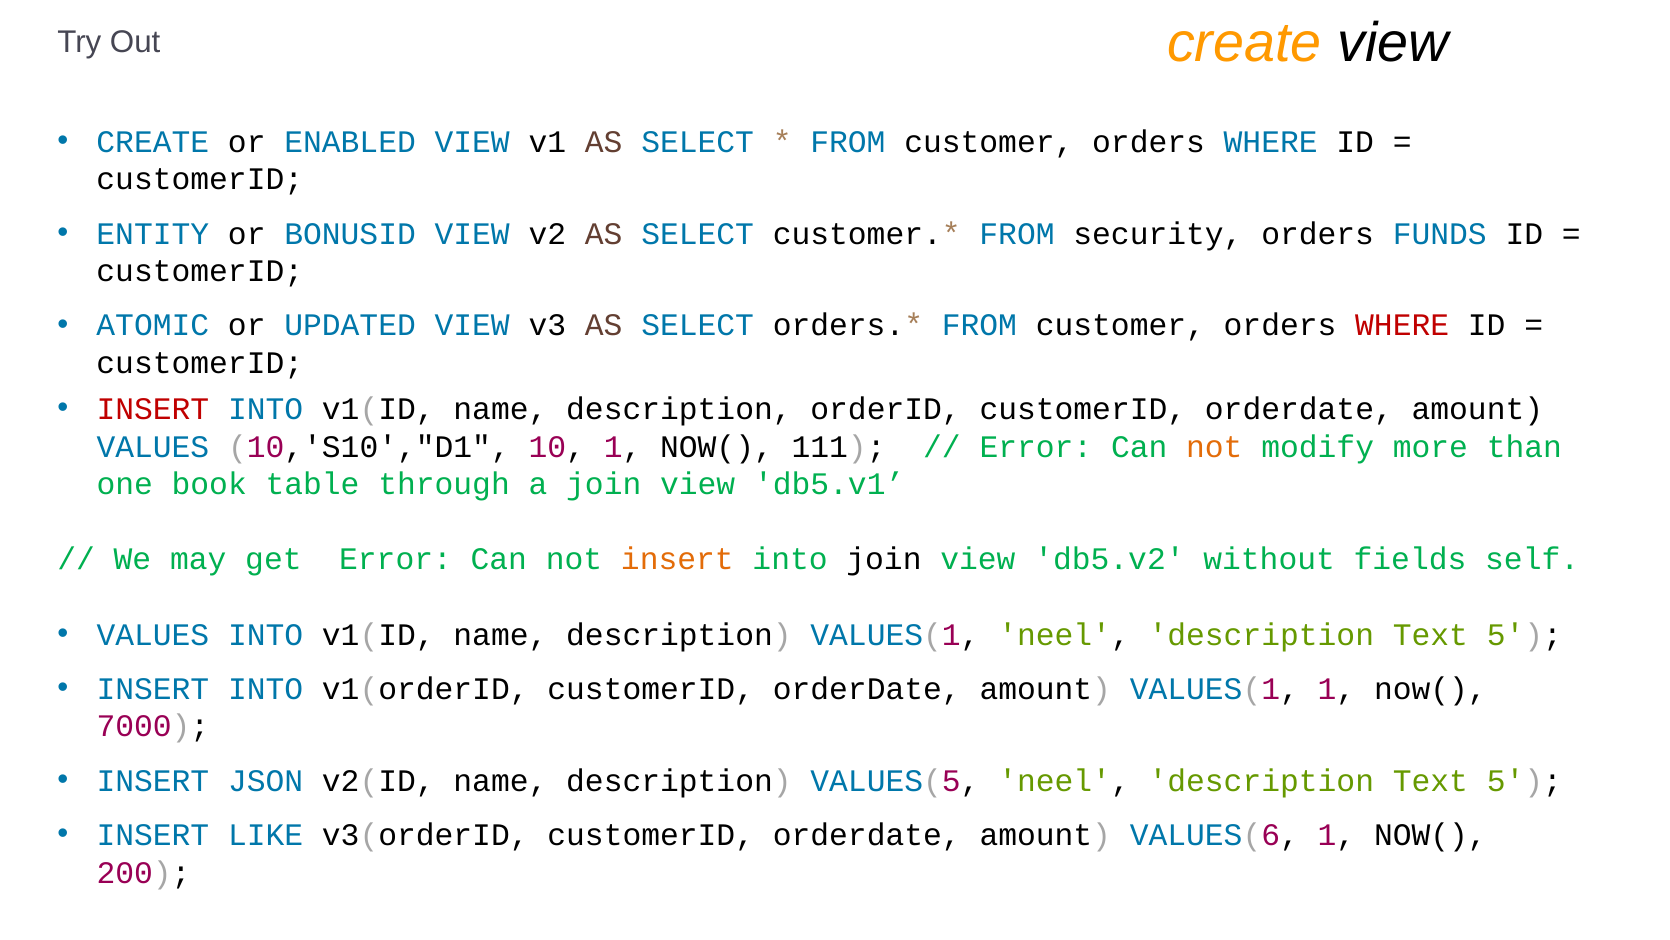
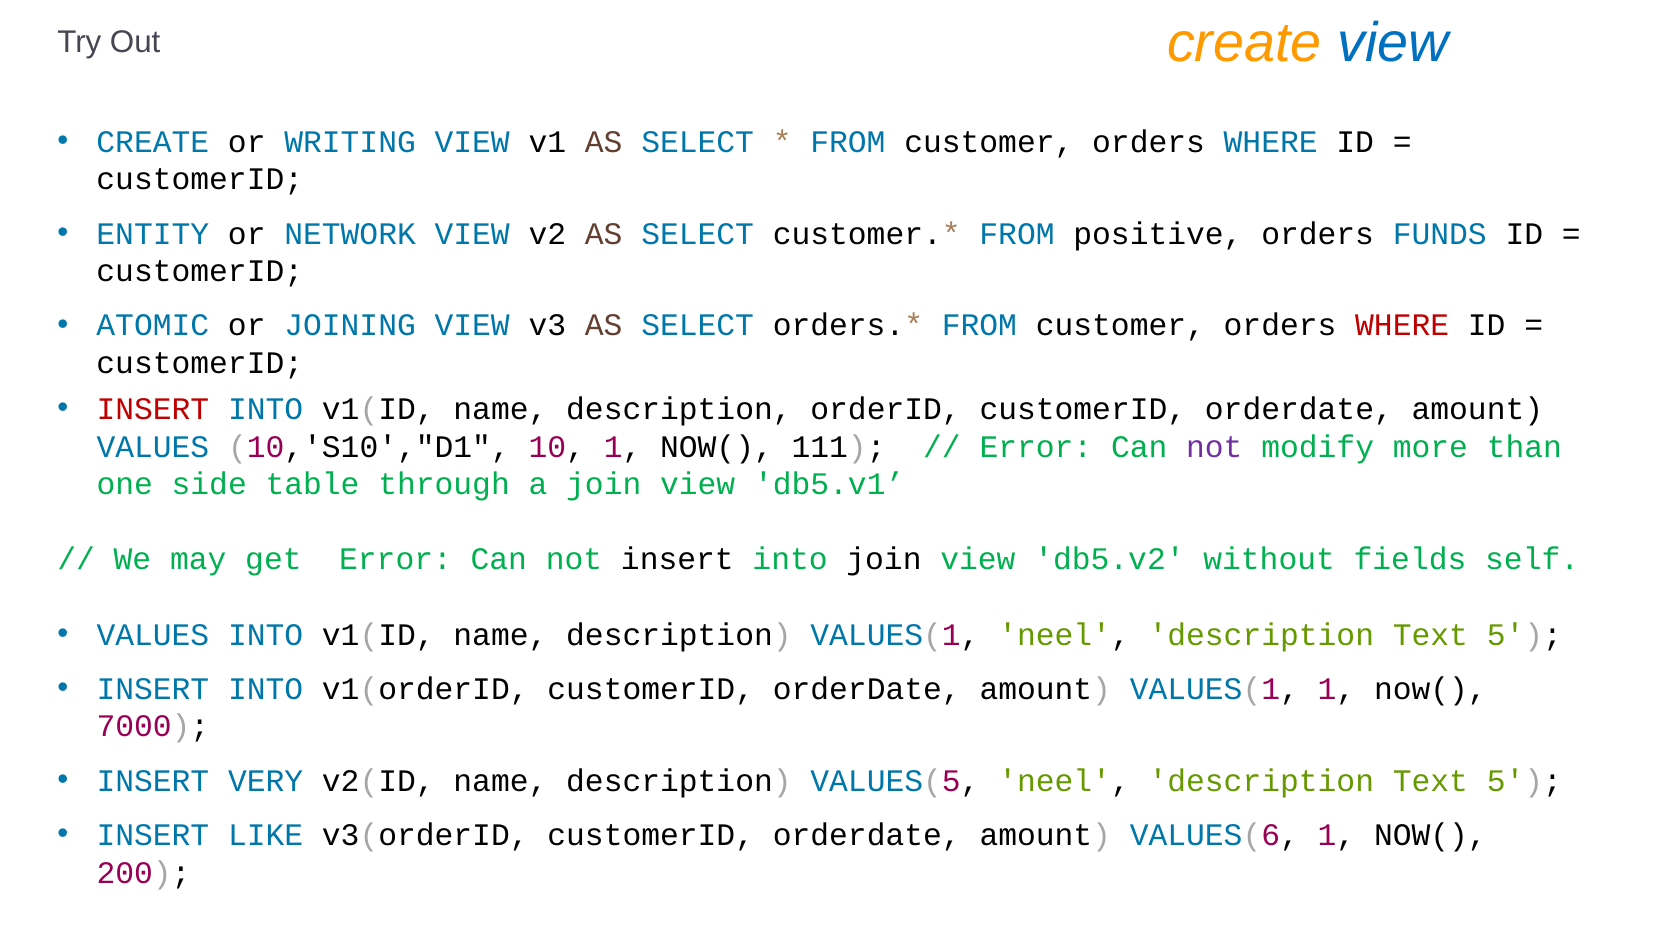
view at (1393, 43) colour: black -> blue
ENABLED: ENABLED -> WRITING
BONUSID: BONUSID -> NETWORK
security: security -> positive
UPDATED: UPDATED -> JOINING
not at (1214, 446) colour: orange -> purple
book: book -> side
insert at (677, 559) colour: orange -> black
JSON: JSON -> VERY
